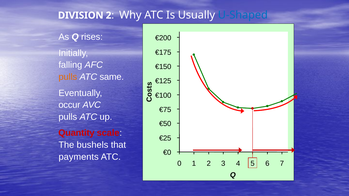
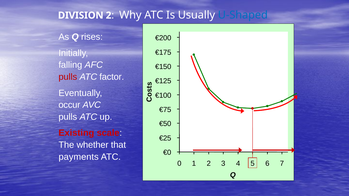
pulls at (68, 77) colour: orange -> red
same: same -> factor
Quantity: Quantity -> Existing
bushels: bushels -> whether
